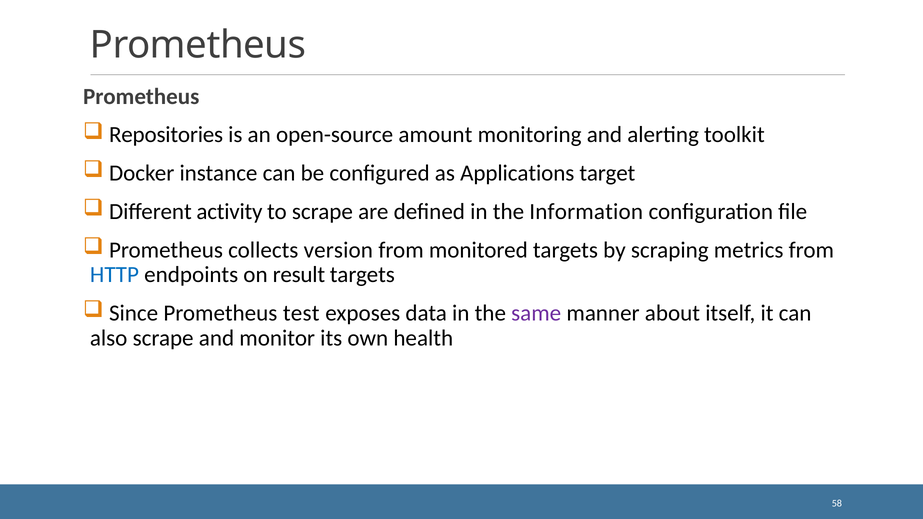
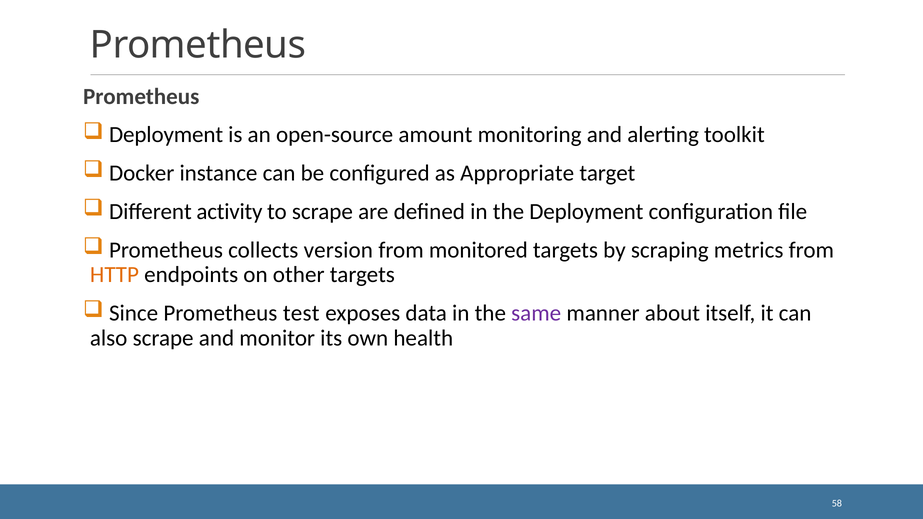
Repositories at (166, 135): Repositories -> Deployment
Applications: Applications -> Appropriate
the Information: Information -> Deployment
HTTP colour: blue -> orange
result: result -> other
